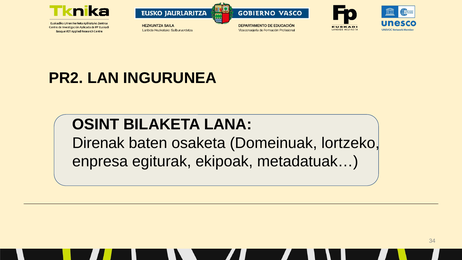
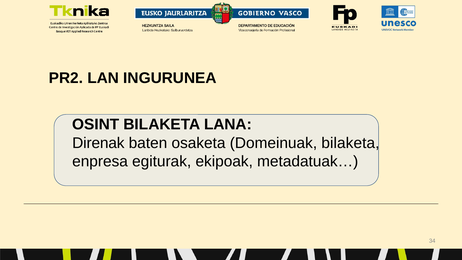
Domeinuak lortzeko: lortzeko -> bilaketa
